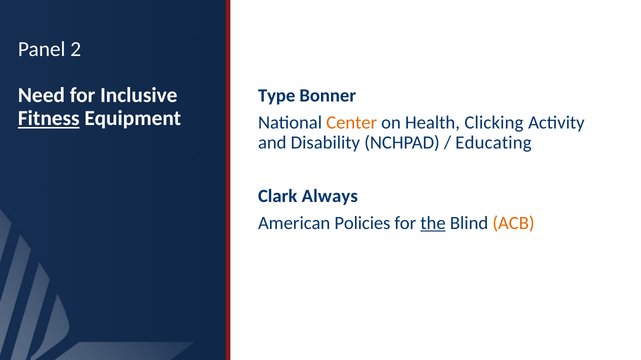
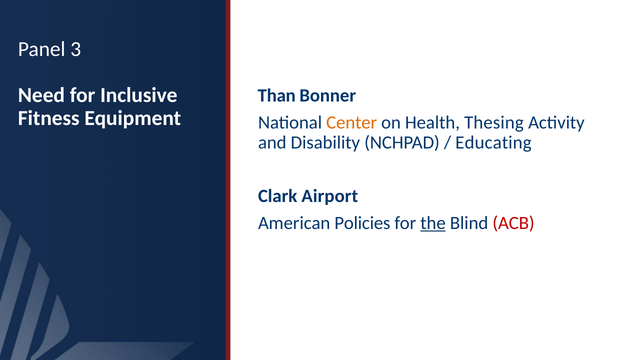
2: 2 -> 3
Type: Type -> Than
Fitness underline: present -> none
Clicking: Clicking -> Thesing
Always: Always -> Airport
ACB colour: orange -> red
